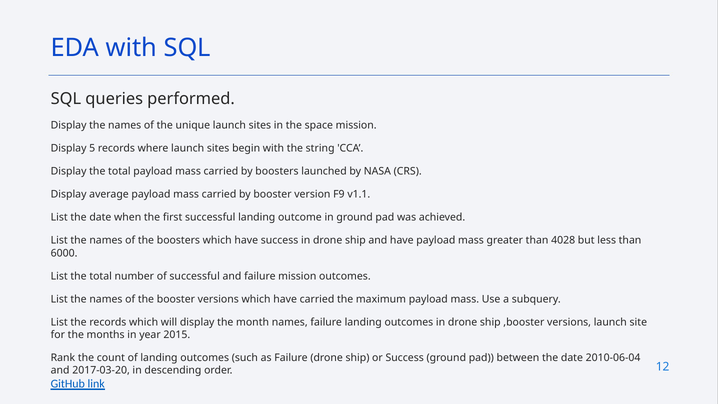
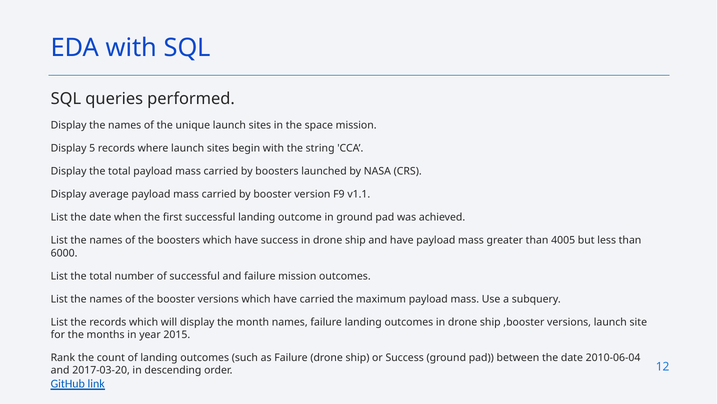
4028: 4028 -> 4005
